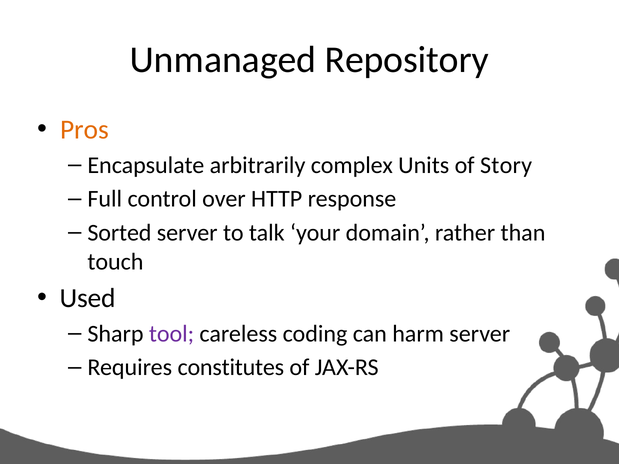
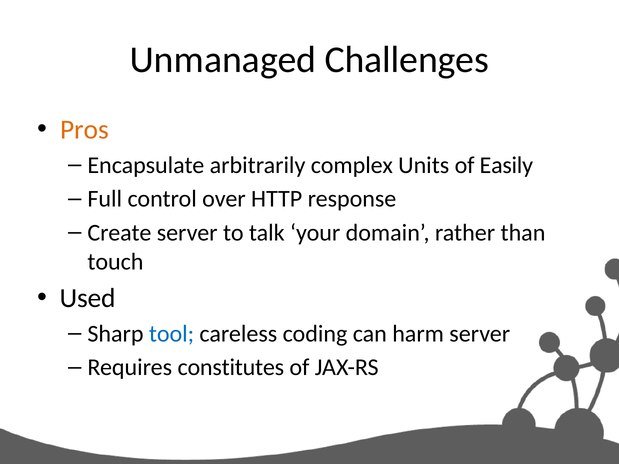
Repository: Repository -> Challenges
Story: Story -> Easily
Sorted: Sorted -> Create
tool colour: purple -> blue
